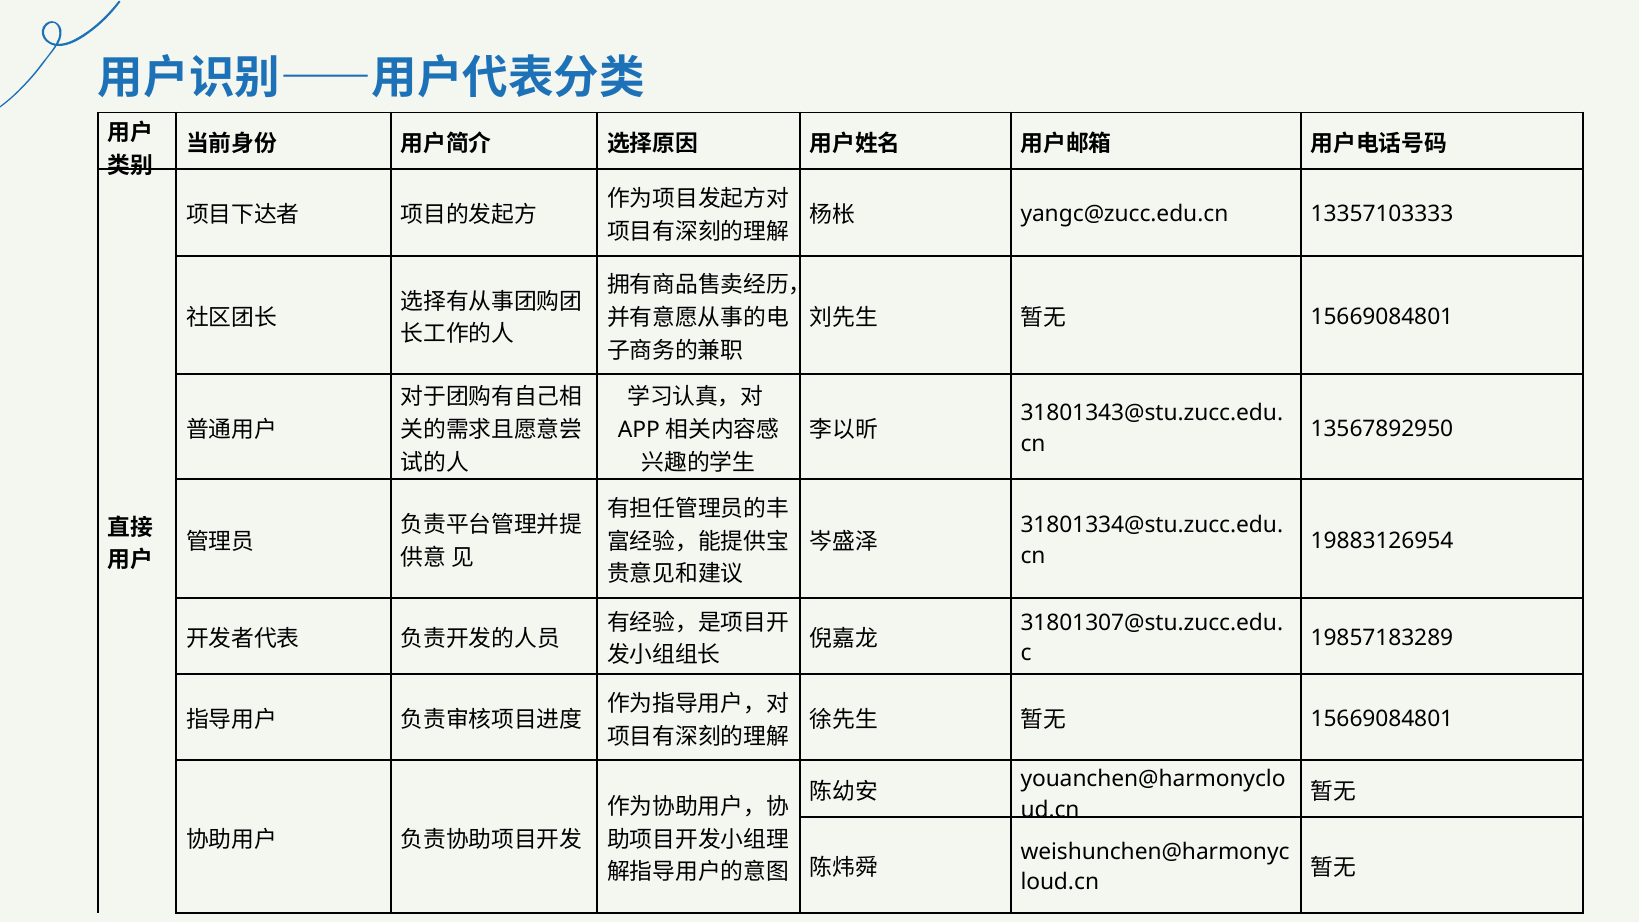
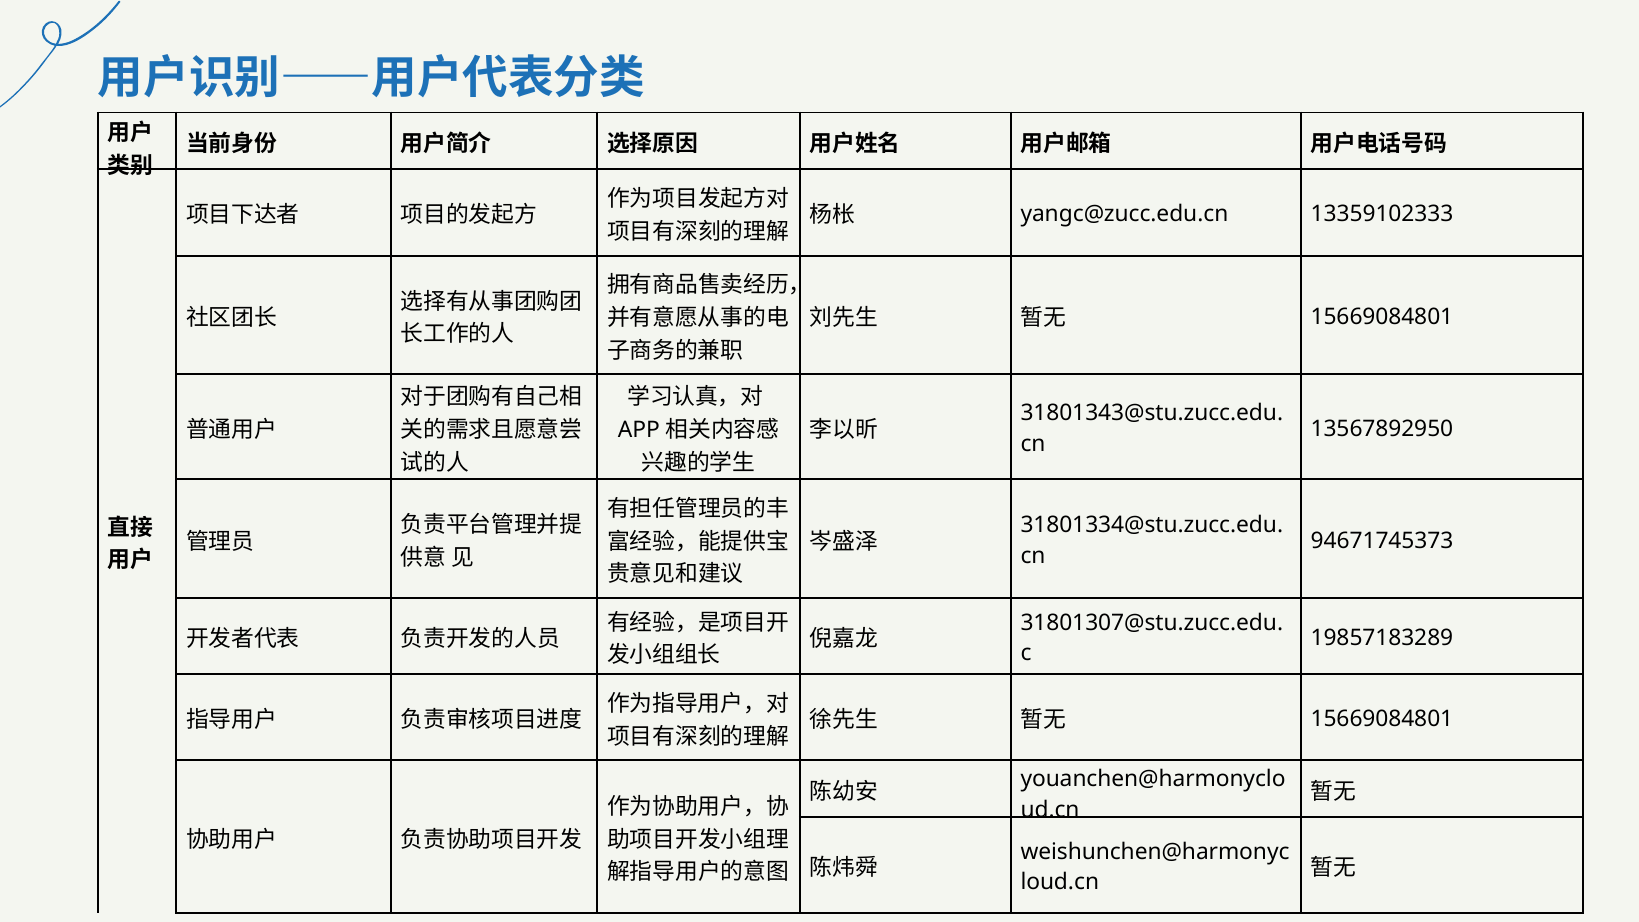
13357103333: 13357103333 -> 13359102333
19883126954: 19883126954 -> 94671745373
